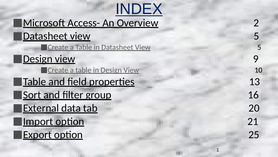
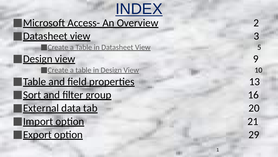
5 at (256, 36): 5 -> 3
25: 25 -> 29
